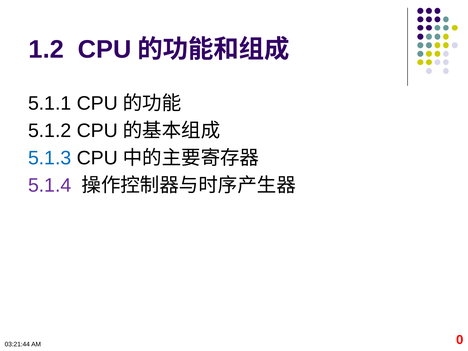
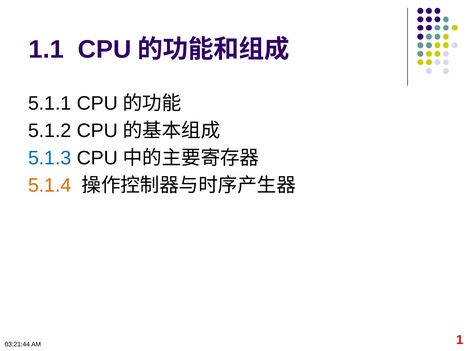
1.2: 1.2 -> 1.1
5.1.4 colour: purple -> orange
0: 0 -> 1
